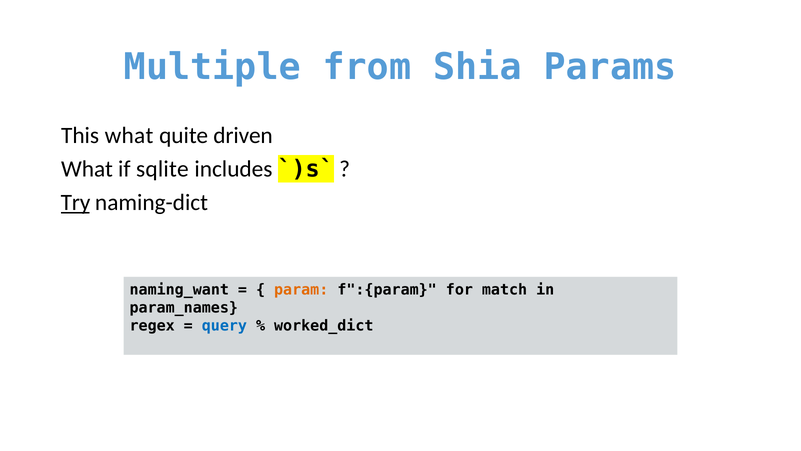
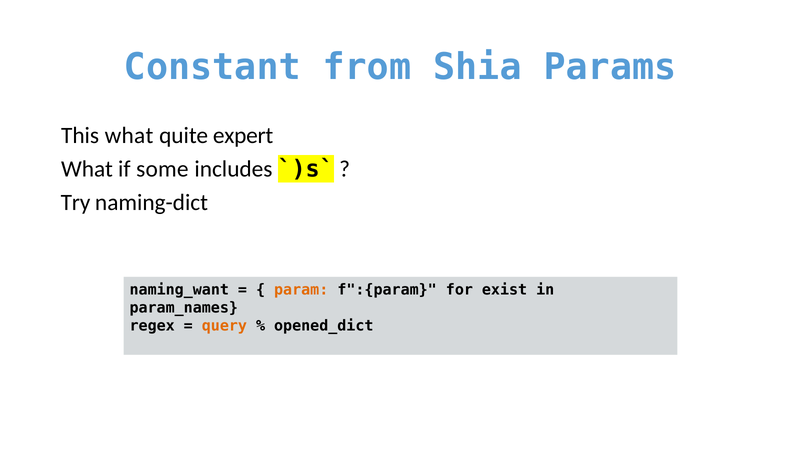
Multiple: Multiple -> Constant
driven: driven -> expert
sqlite: sqlite -> some
Try underline: present -> none
match: match -> exist
query colour: blue -> orange
worked_dict: worked_dict -> opened_dict
